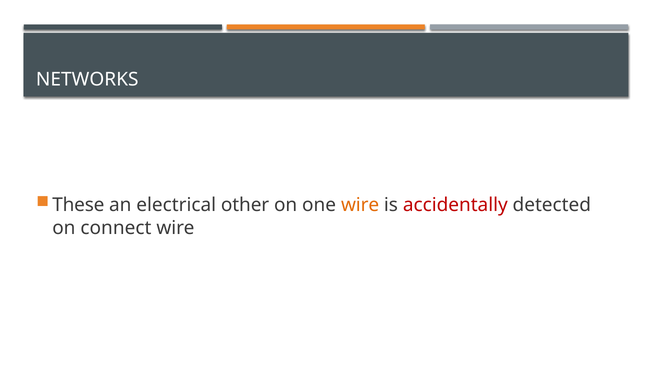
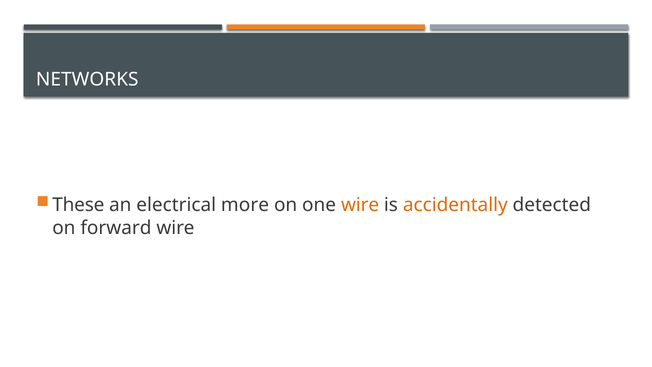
other: other -> more
accidentally colour: red -> orange
connect: connect -> forward
